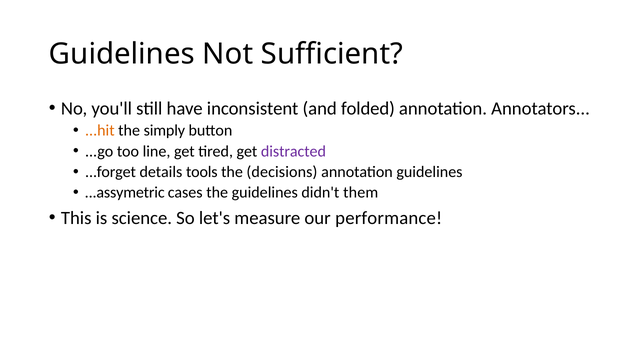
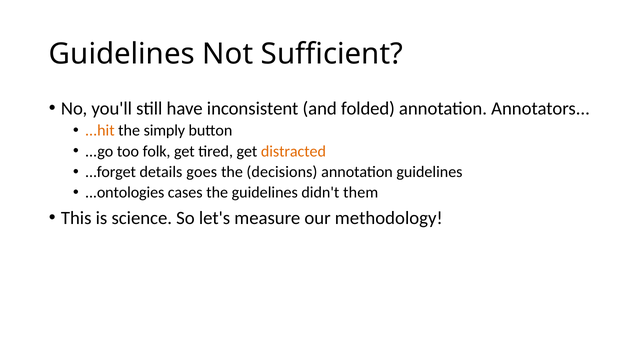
line: line -> folk
distracted colour: purple -> orange
tools: tools -> goes
...assymetric: ...assymetric -> ...ontologies
performance: performance -> methodology
